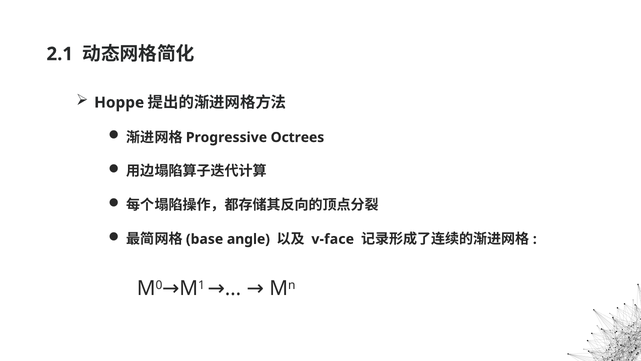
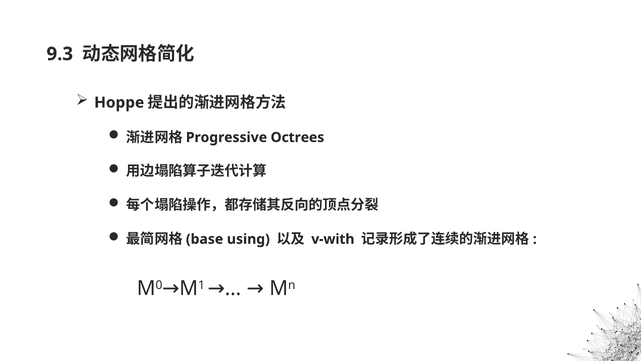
2.1: 2.1 -> 9.3
angle: angle -> using
v-face: v-face -> v-with
